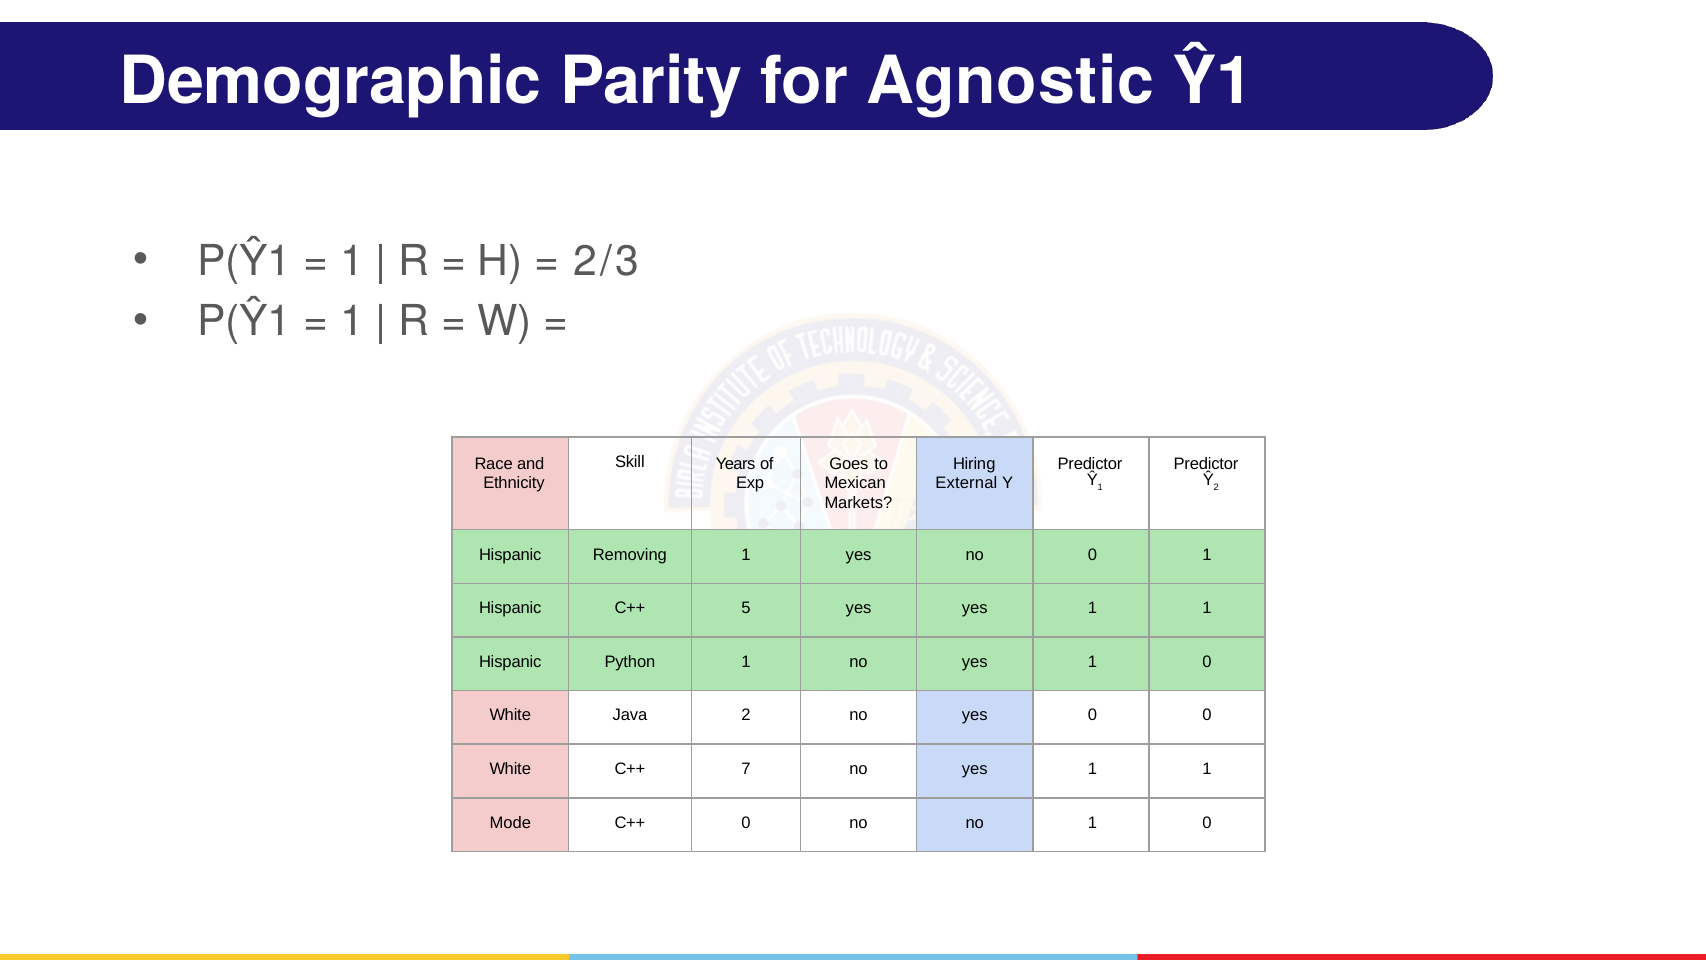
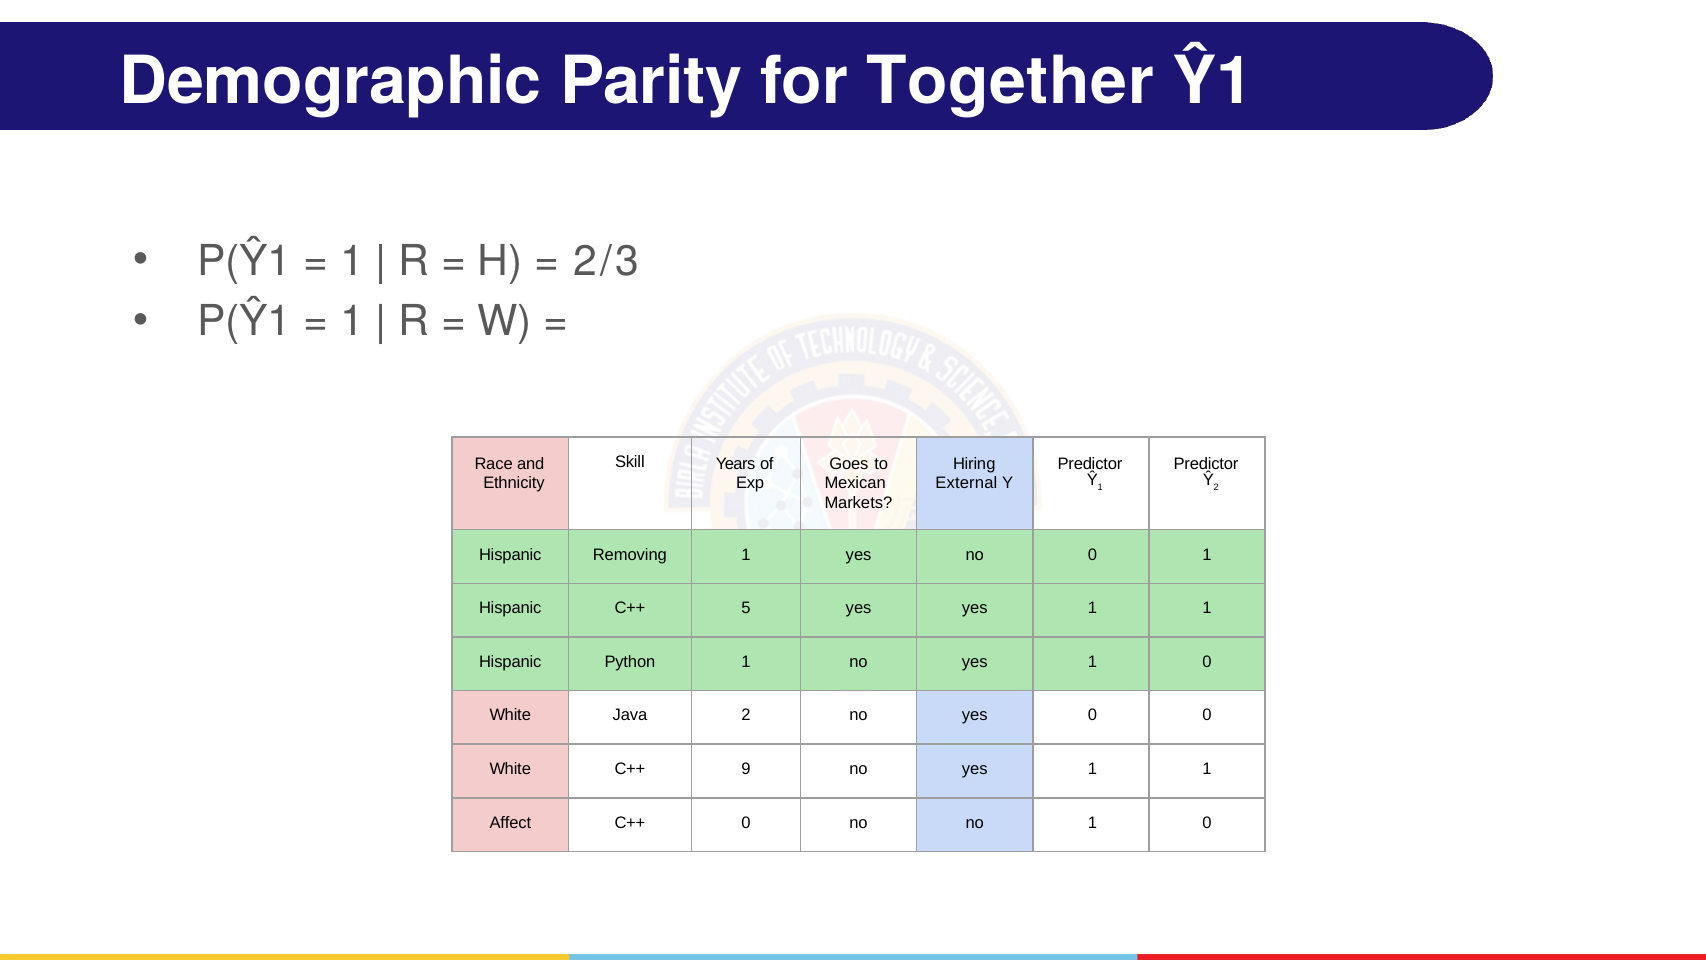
Agnostic: Agnostic -> Together
7: 7 -> 9
Mode: Mode -> Affect
